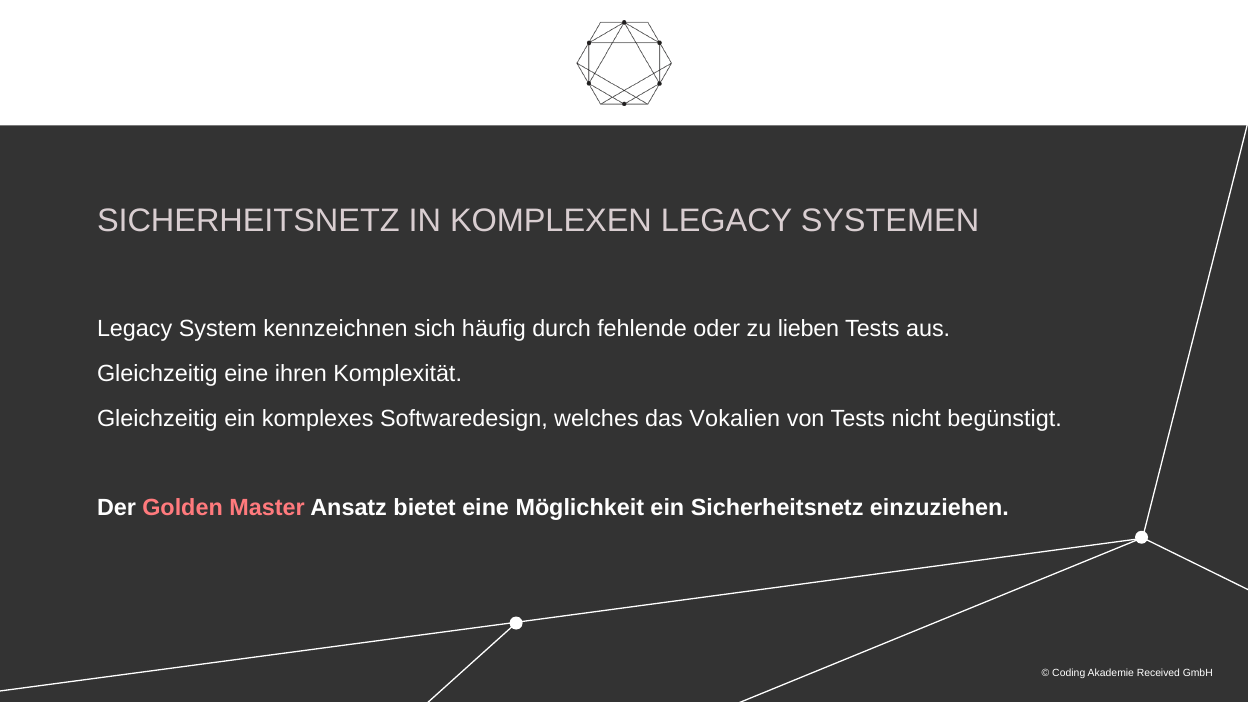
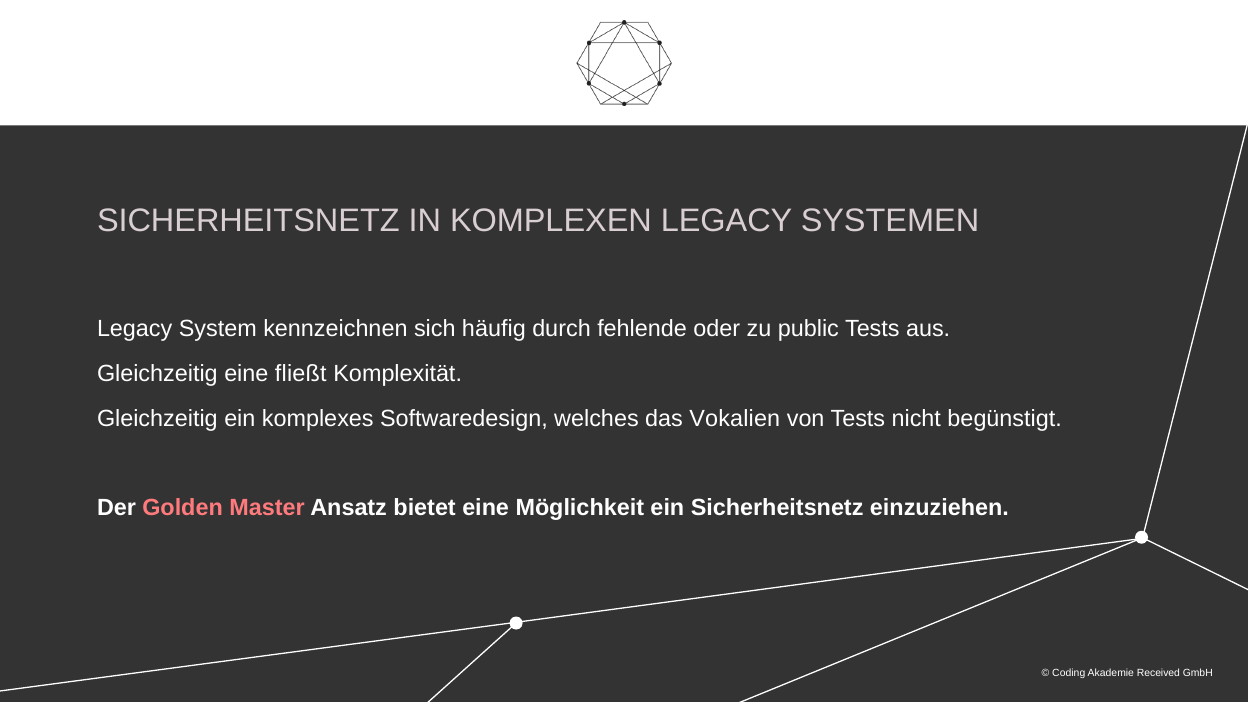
lieben: lieben -> public
ihren: ihren -> fließt
